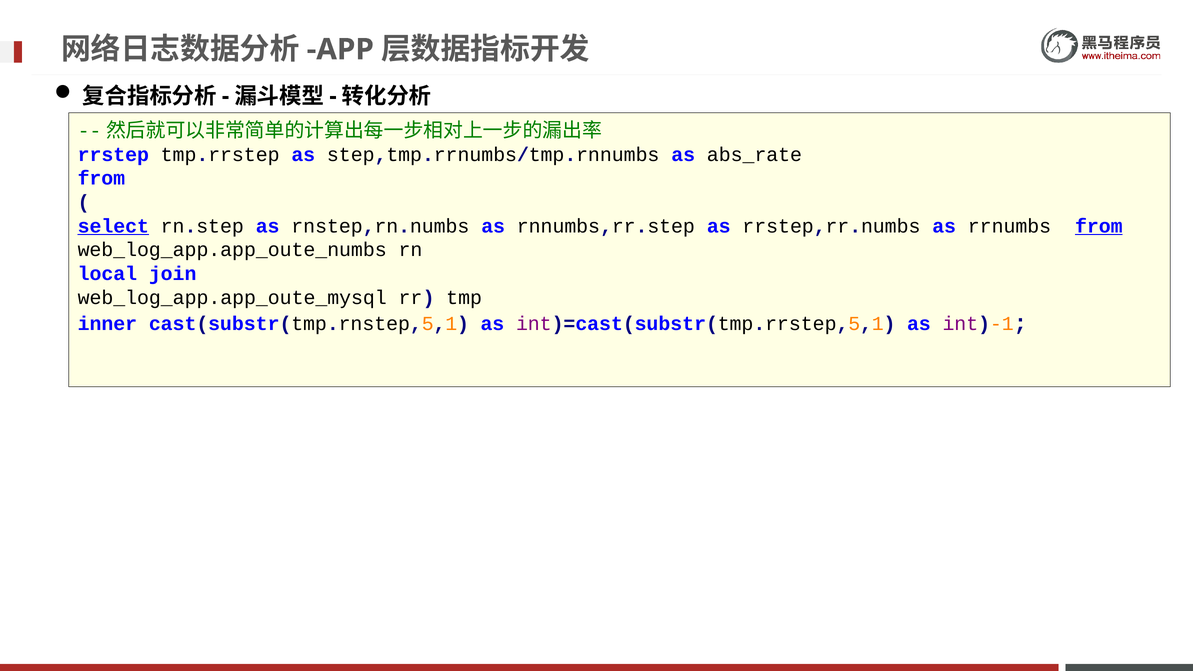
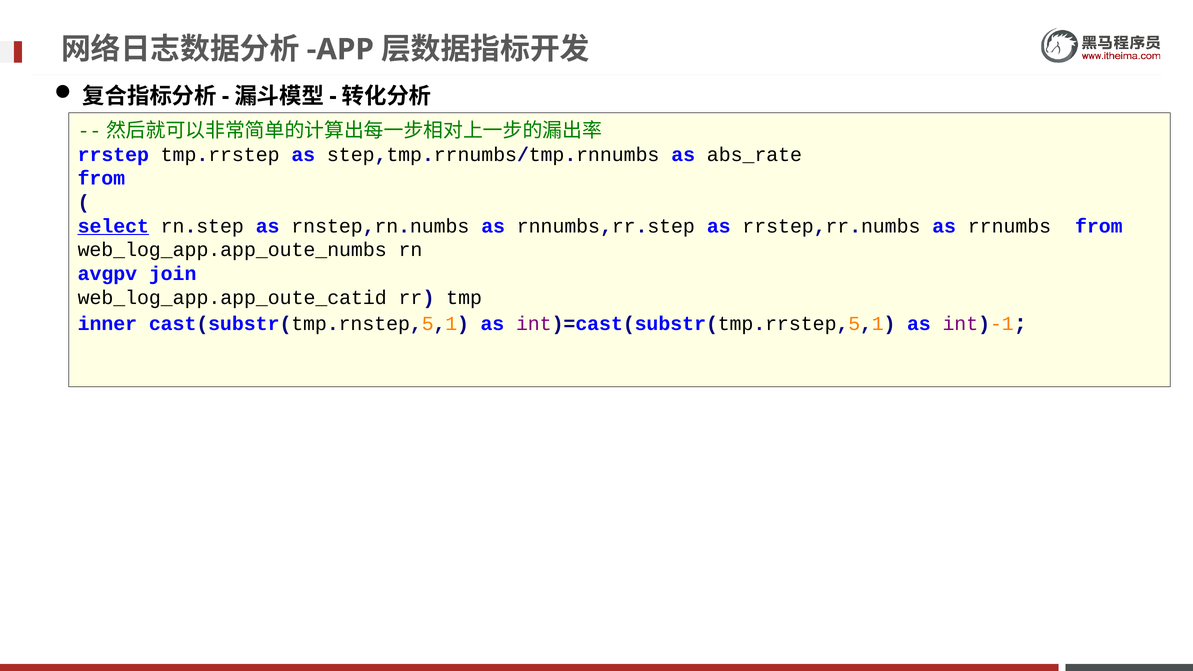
from at (1099, 226) underline: present -> none
local: local -> avgpv
web_log_app.app_oute_mysql: web_log_app.app_oute_mysql -> web_log_app.app_oute_catid
